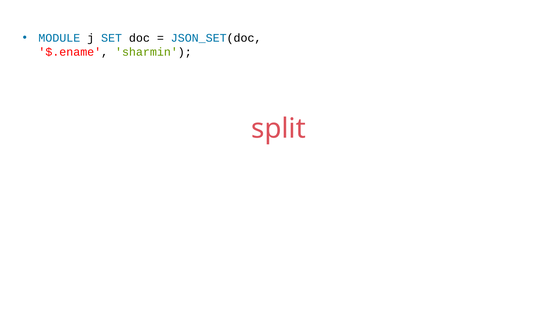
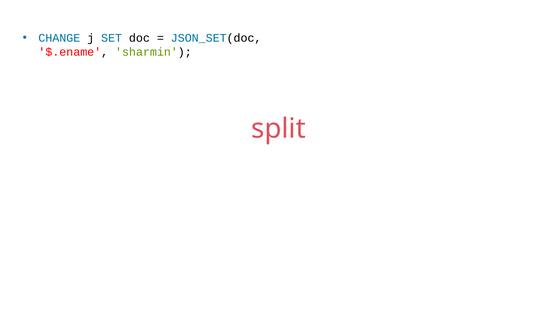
MODULE: MODULE -> CHANGE
